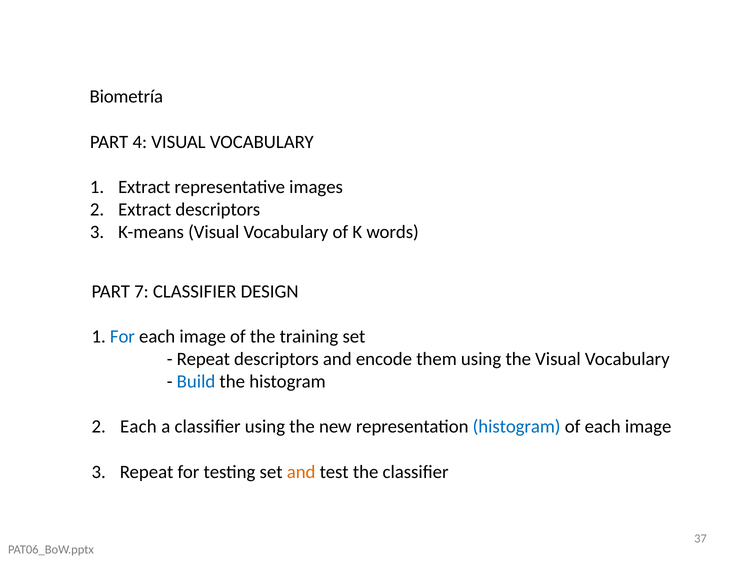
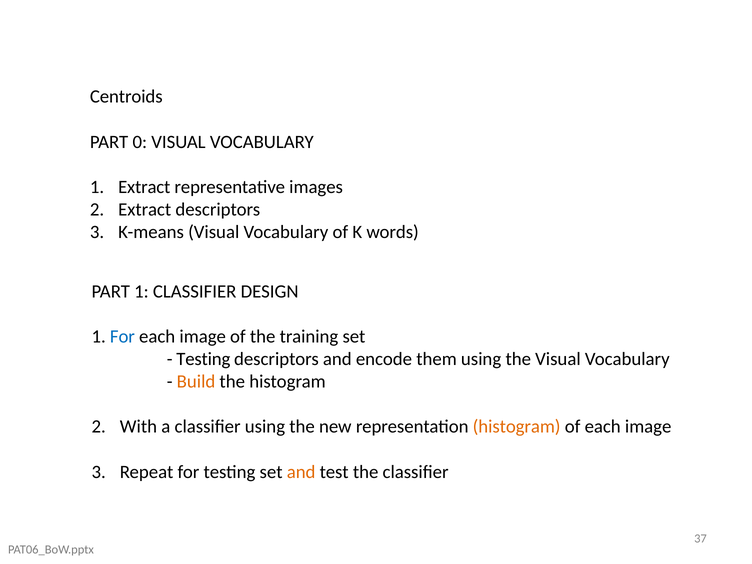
Biometría: Biometría -> Centroids
4: 4 -> 0
PART 7: 7 -> 1
Repeat at (203, 359): Repeat -> Testing
Build colour: blue -> orange
2 Each: Each -> With
histogram at (517, 427) colour: blue -> orange
